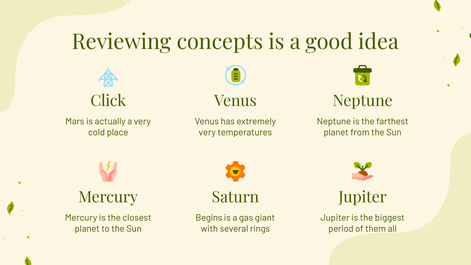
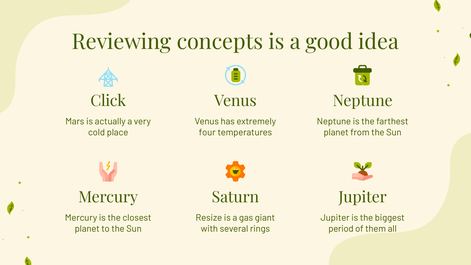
very at (207, 132): very -> four
Begins: Begins -> Resize
